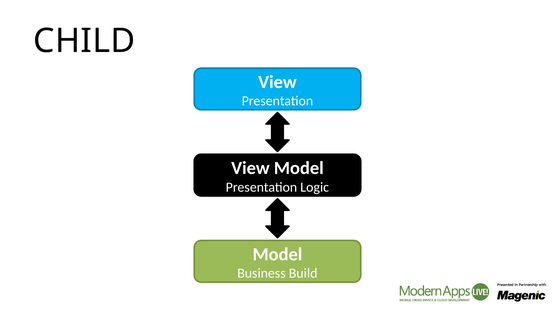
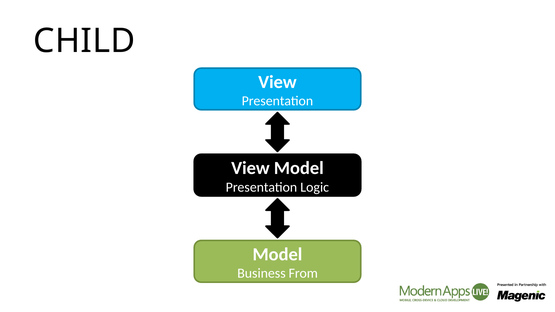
Build: Build -> From
